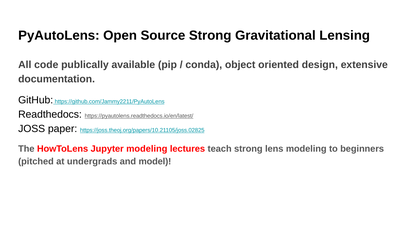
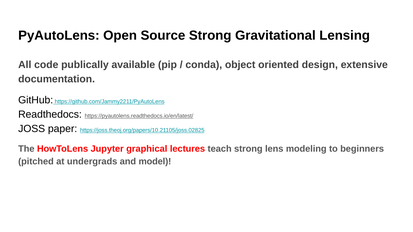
Jupyter modeling: modeling -> graphical
